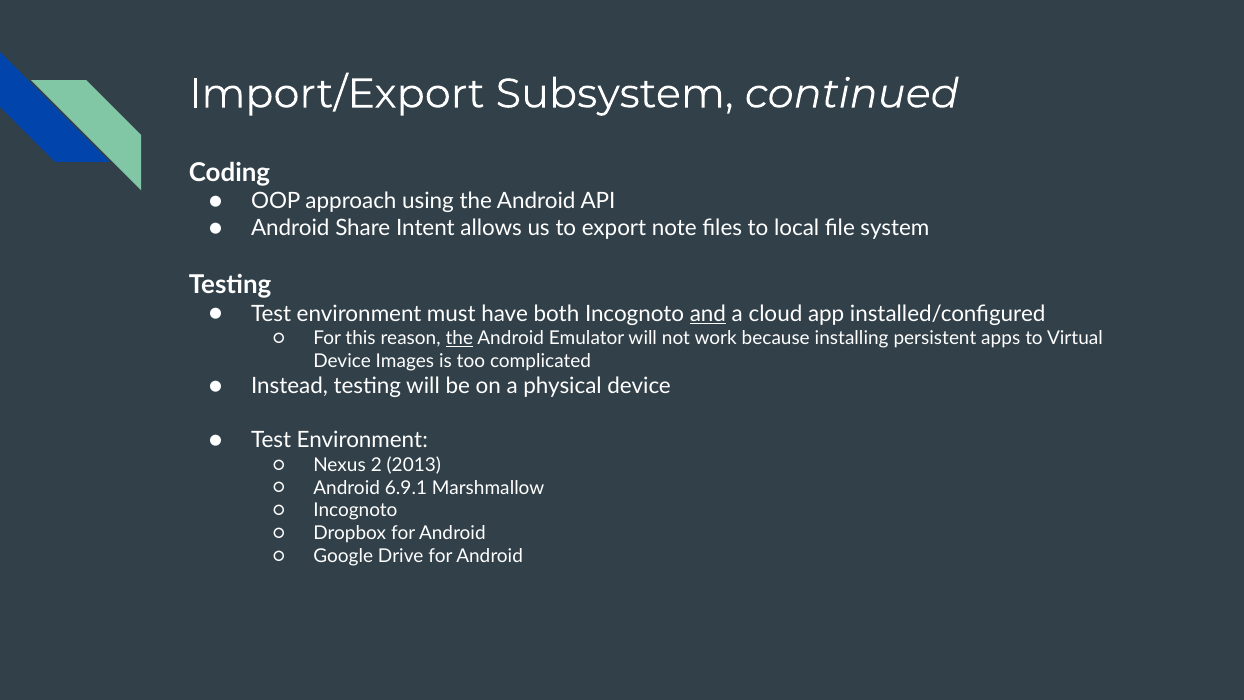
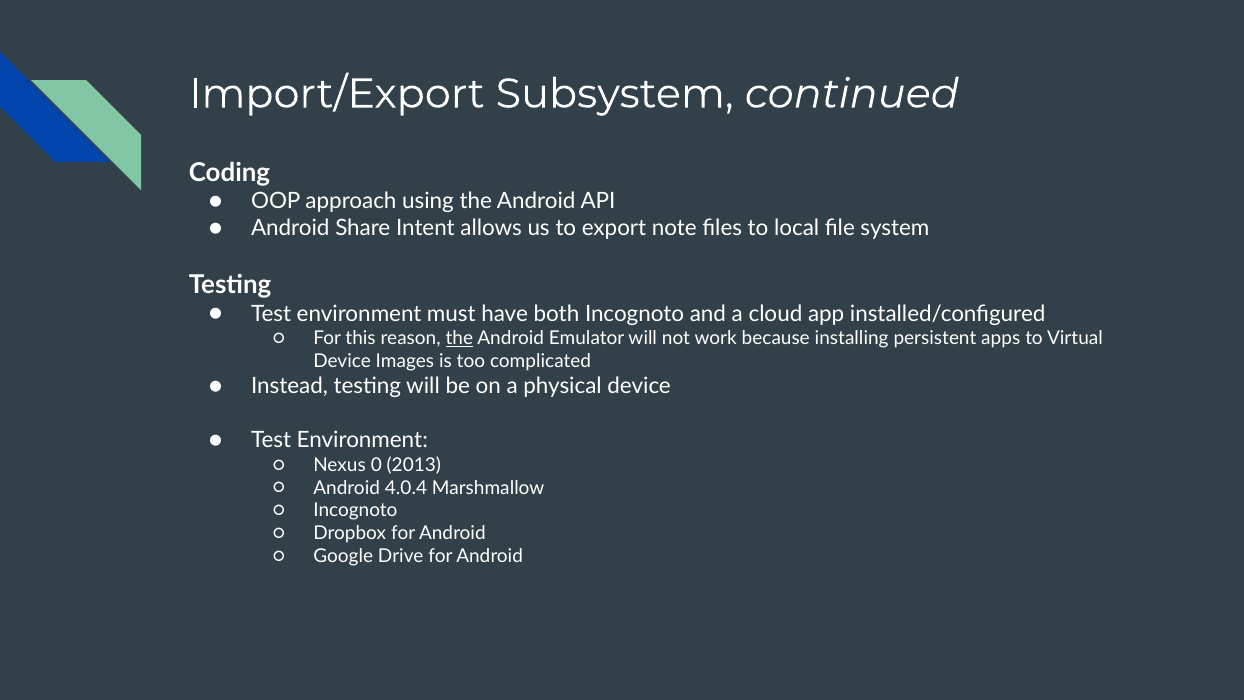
and underline: present -> none
2: 2 -> 0
6.9.1: 6.9.1 -> 4.0.4
